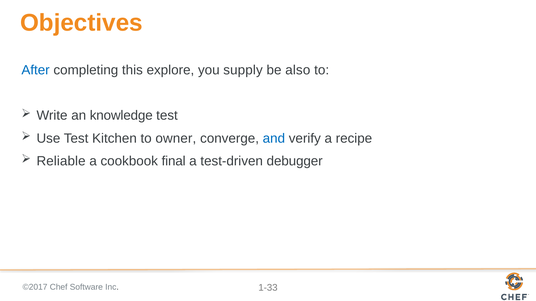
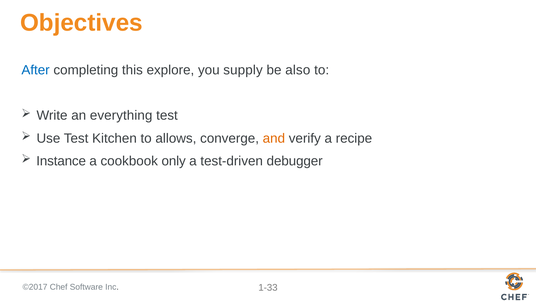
knowledge: knowledge -> everything
owner: owner -> allows
and colour: blue -> orange
Reliable: Reliable -> Instance
final: final -> only
